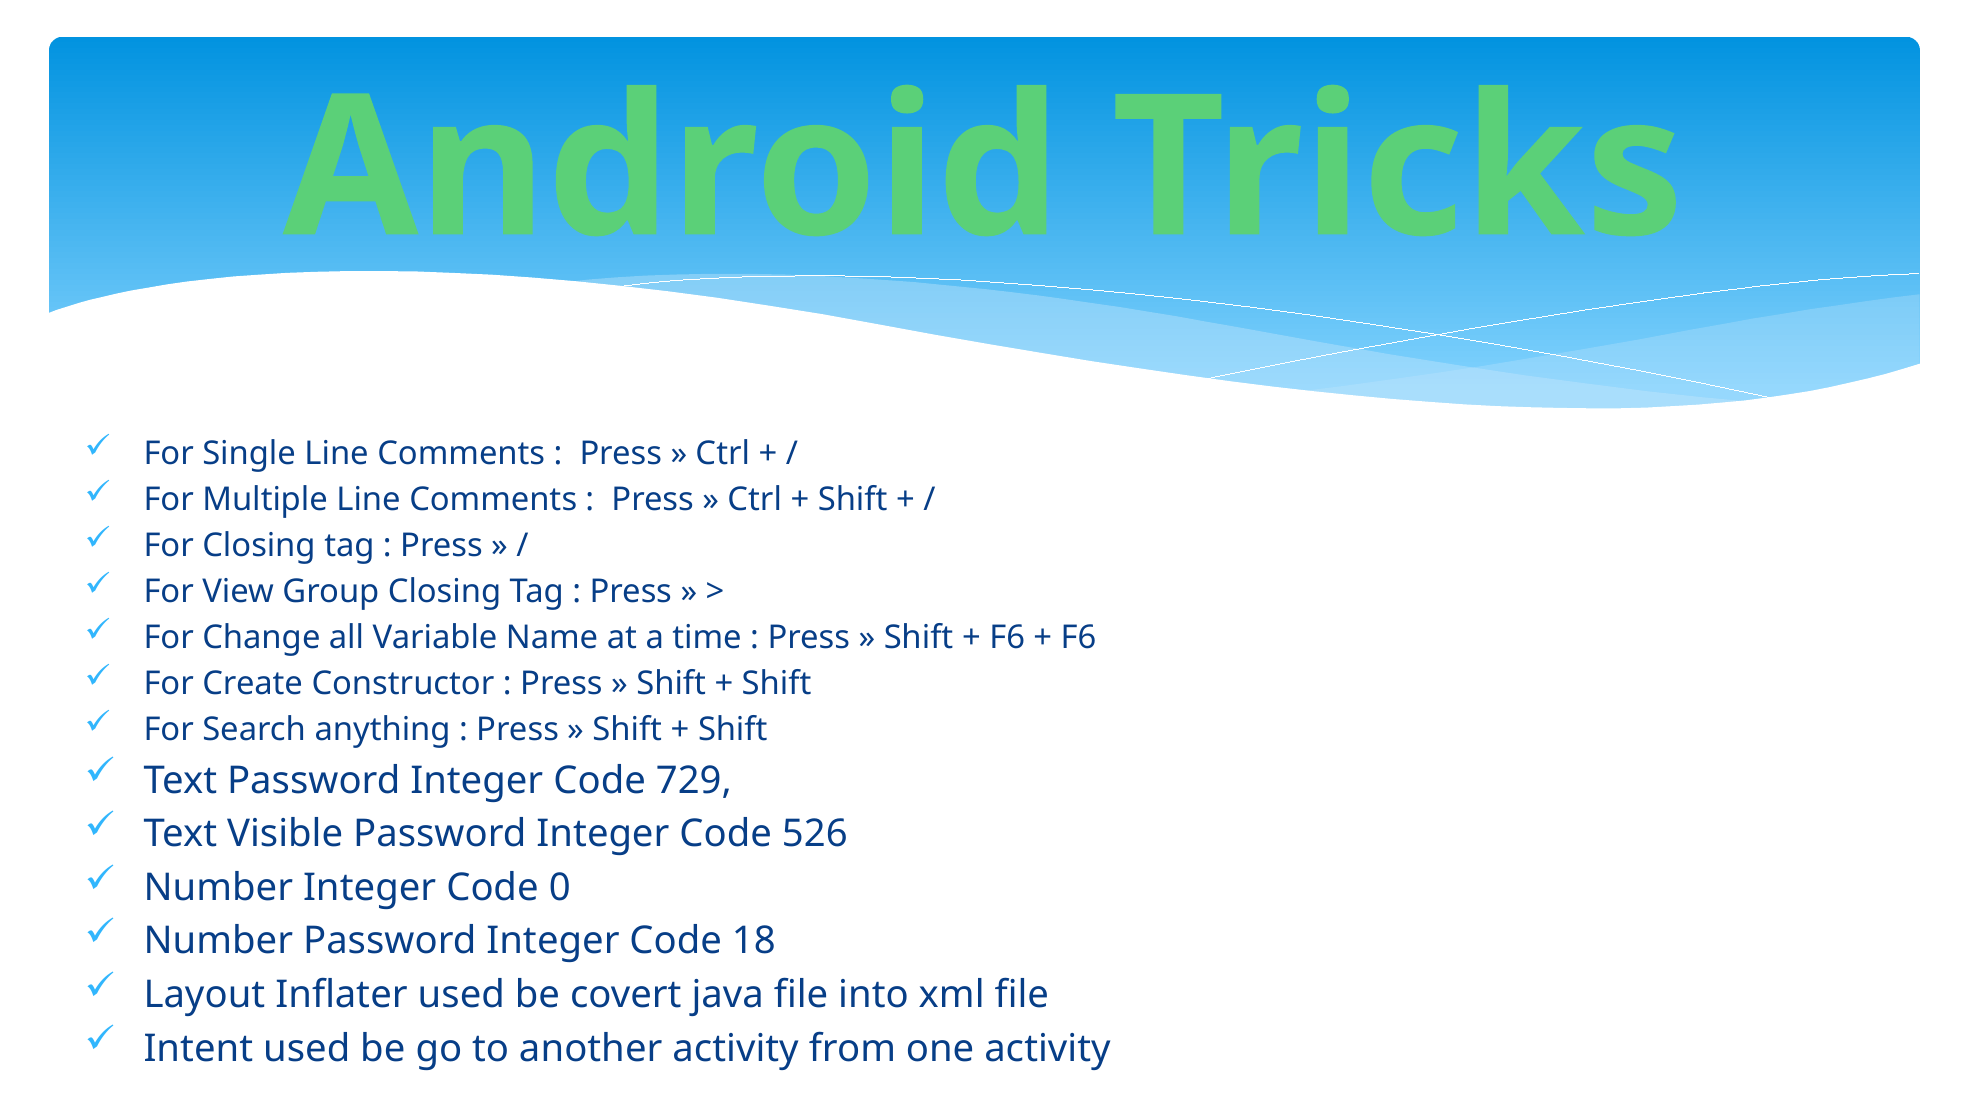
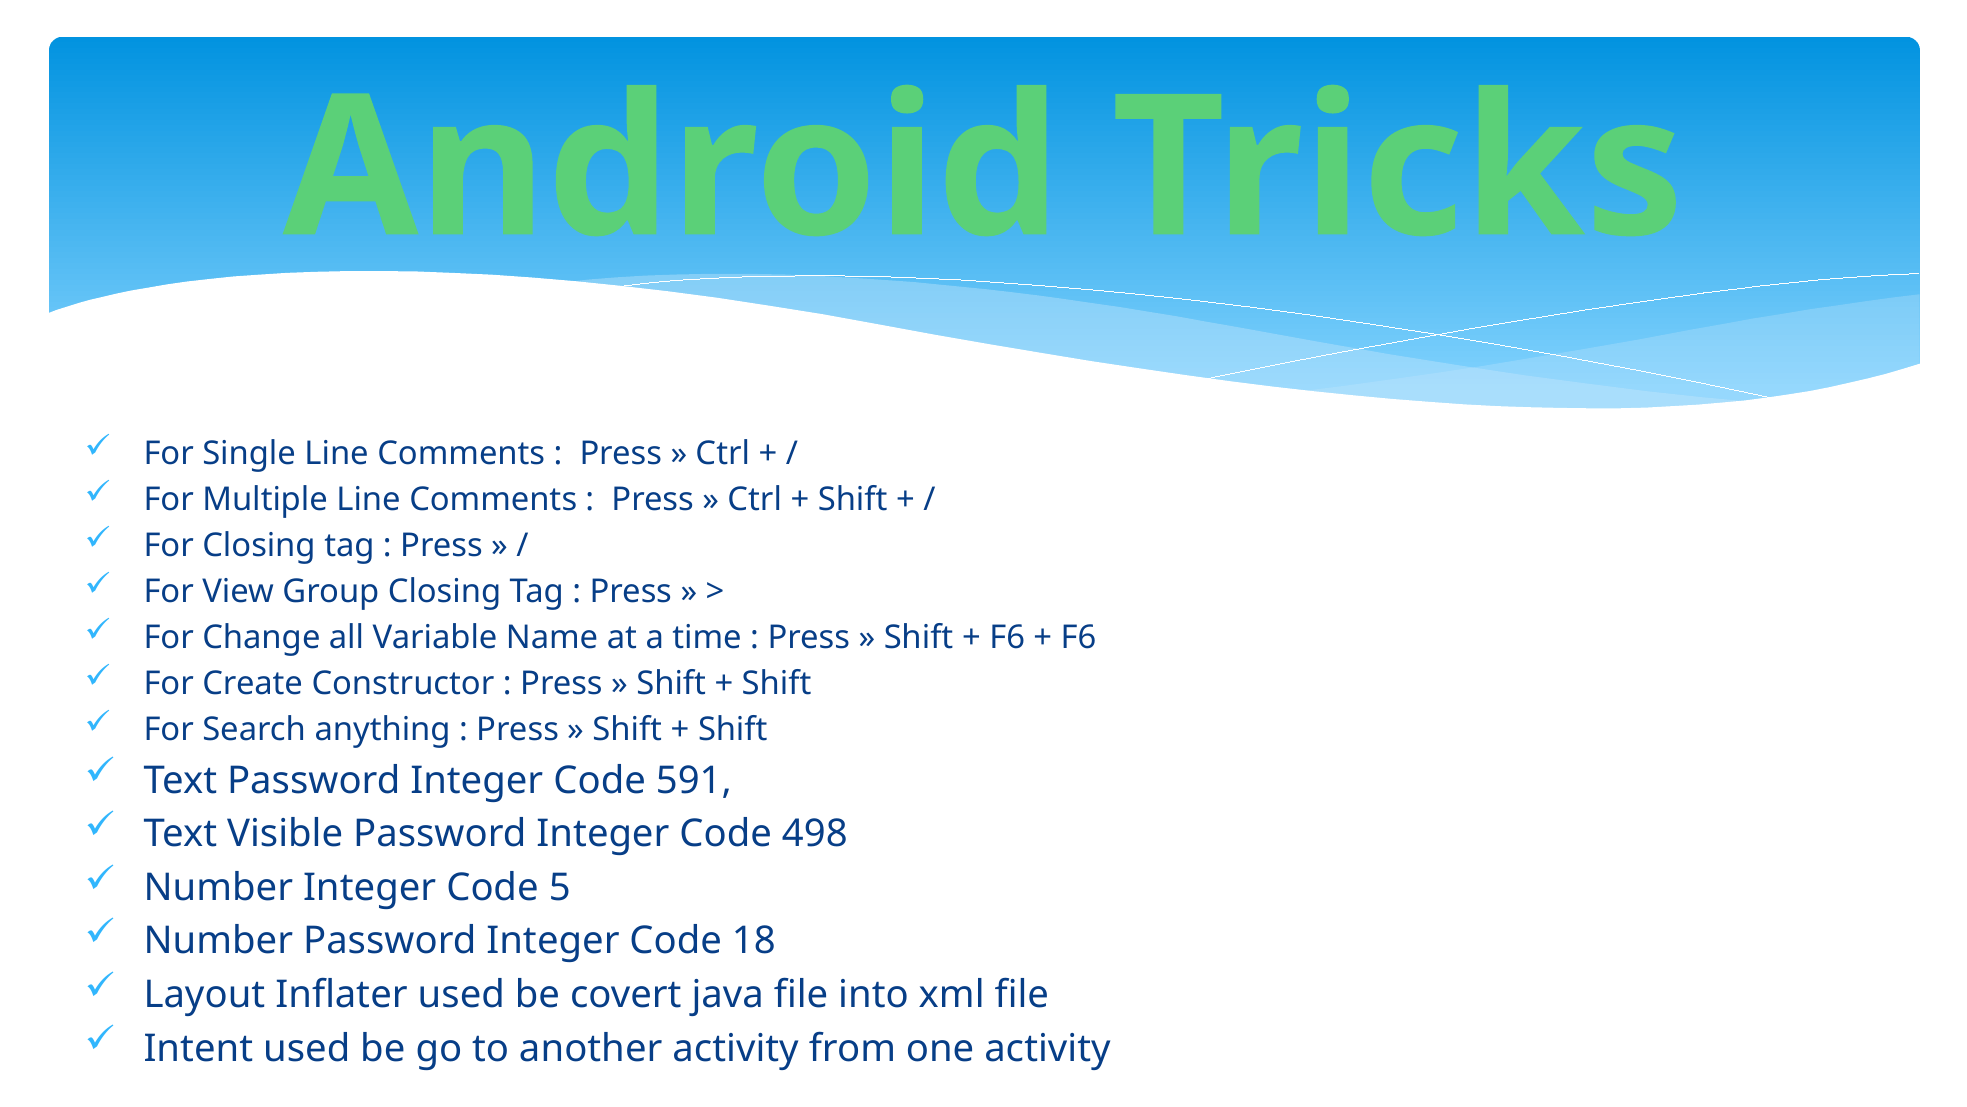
729: 729 -> 591
526: 526 -> 498
0: 0 -> 5
